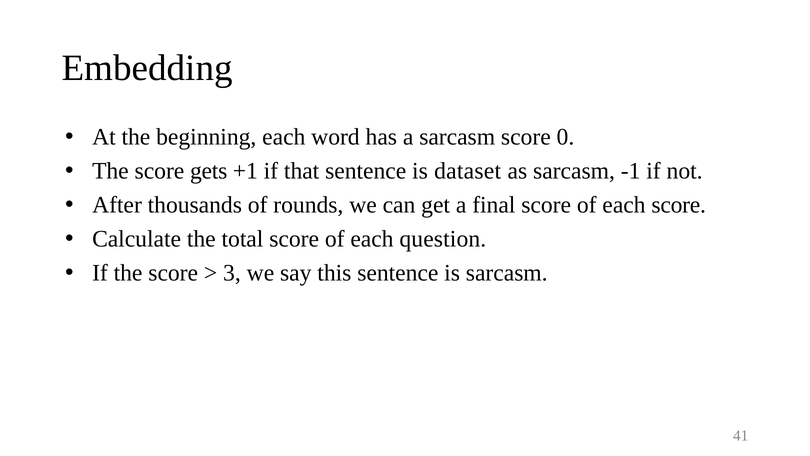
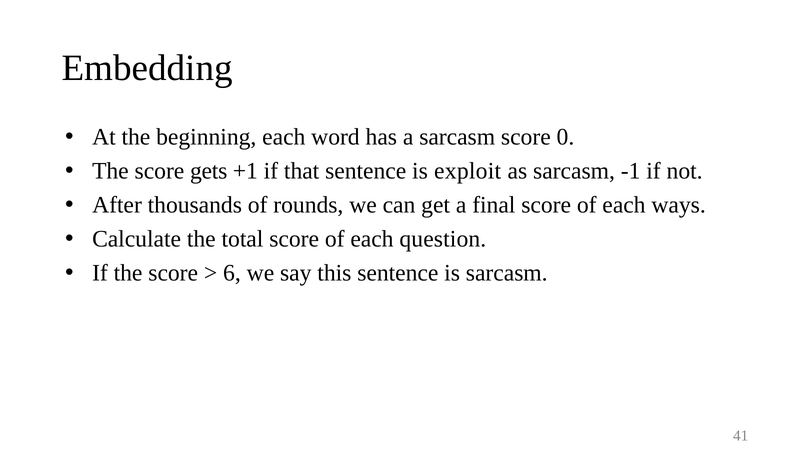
dataset: dataset -> exploit
each score: score -> ways
3: 3 -> 6
